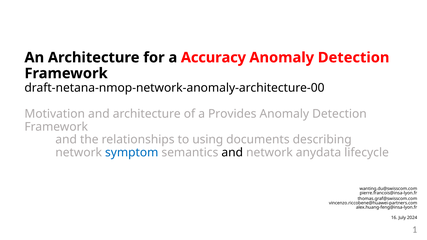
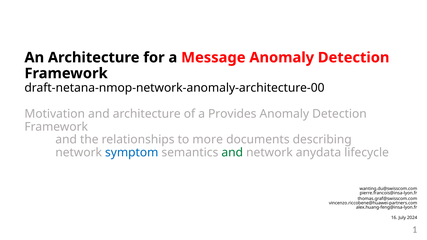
Accuracy: Accuracy -> Message
using: using -> more
and at (232, 153) colour: black -> green
